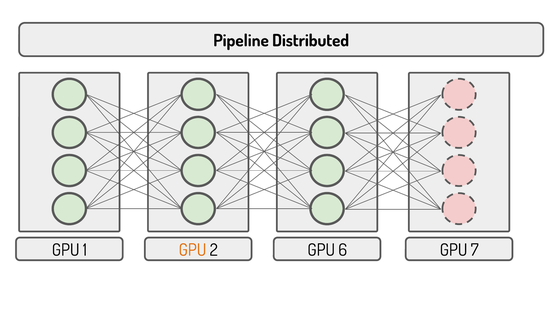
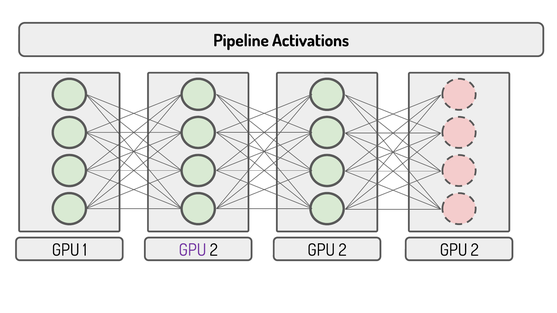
Distributed: Distributed -> Activations
GPU at (192, 250) colour: orange -> purple
6 at (343, 250): 6 -> 2
7 at (475, 250): 7 -> 2
